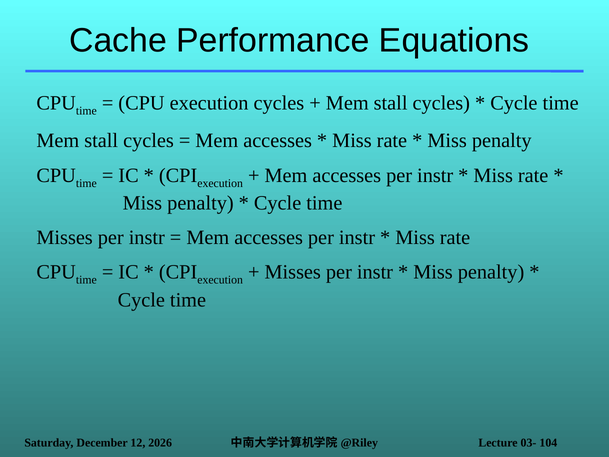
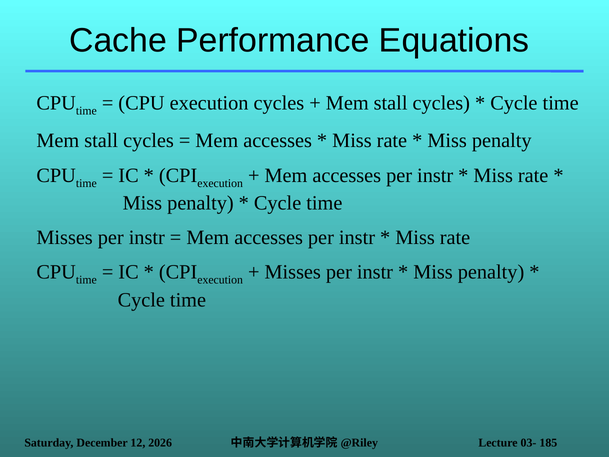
104: 104 -> 185
